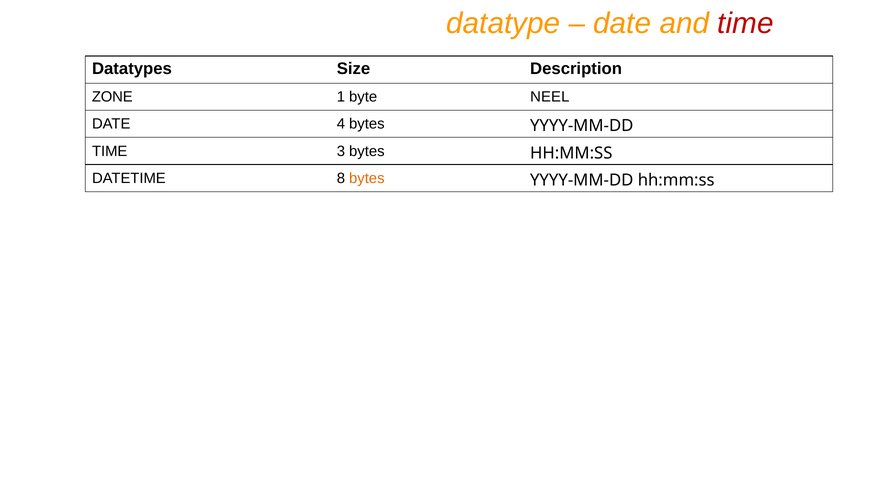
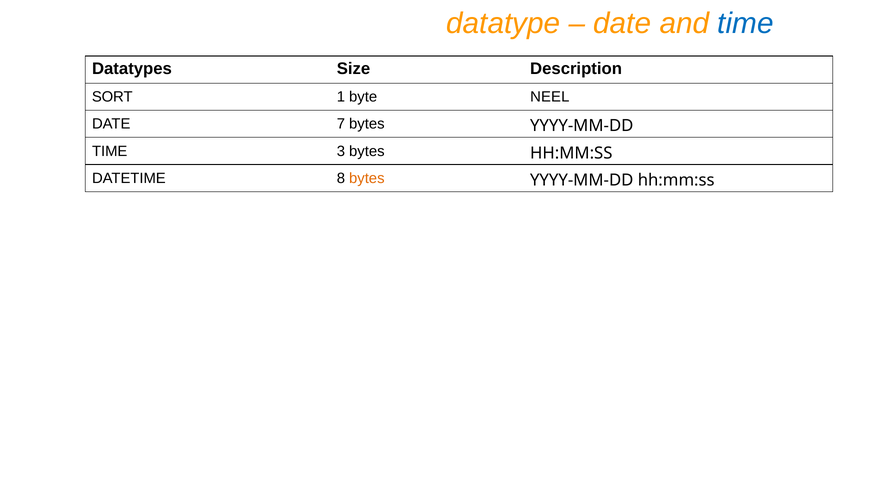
time at (746, 23) colour: red -> blue
ZONE: ZONE -> SORT
4: 4 -> 7
